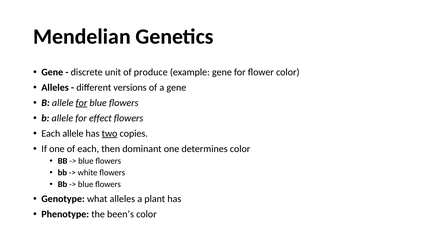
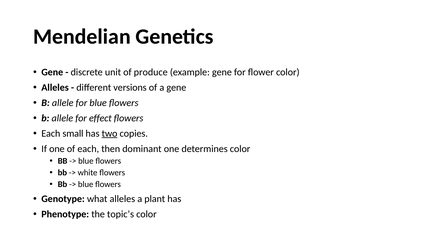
for at (81, 103) underline: present -> none
Each allele: allele -> small
been’s: been’s -> topic’s
